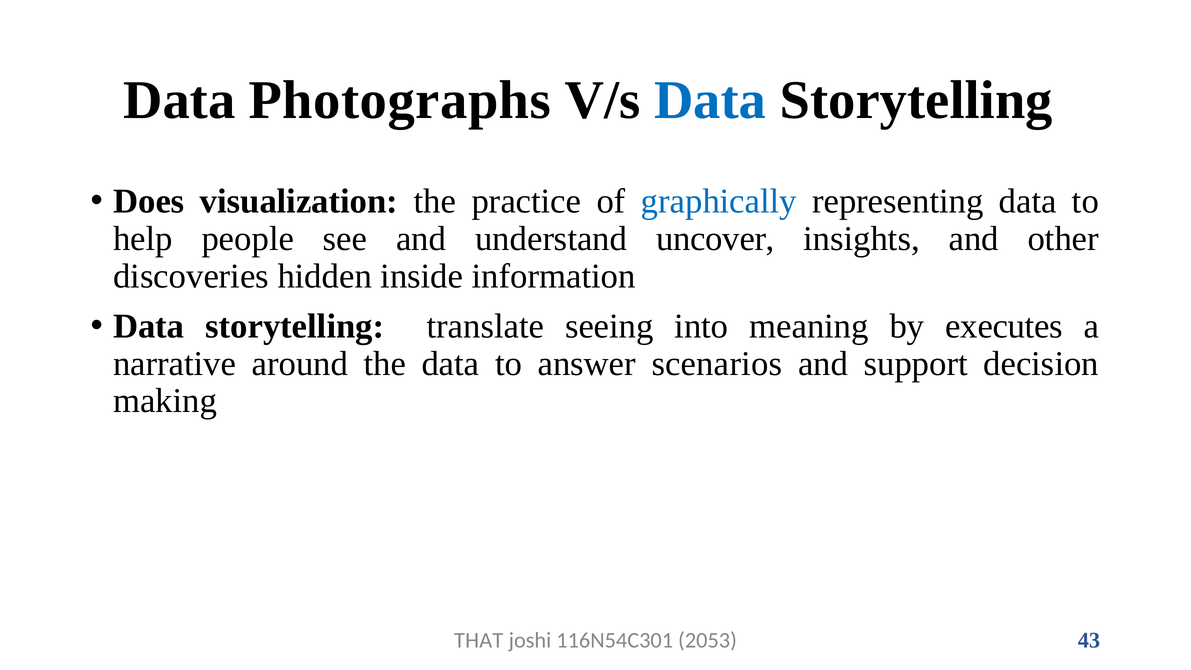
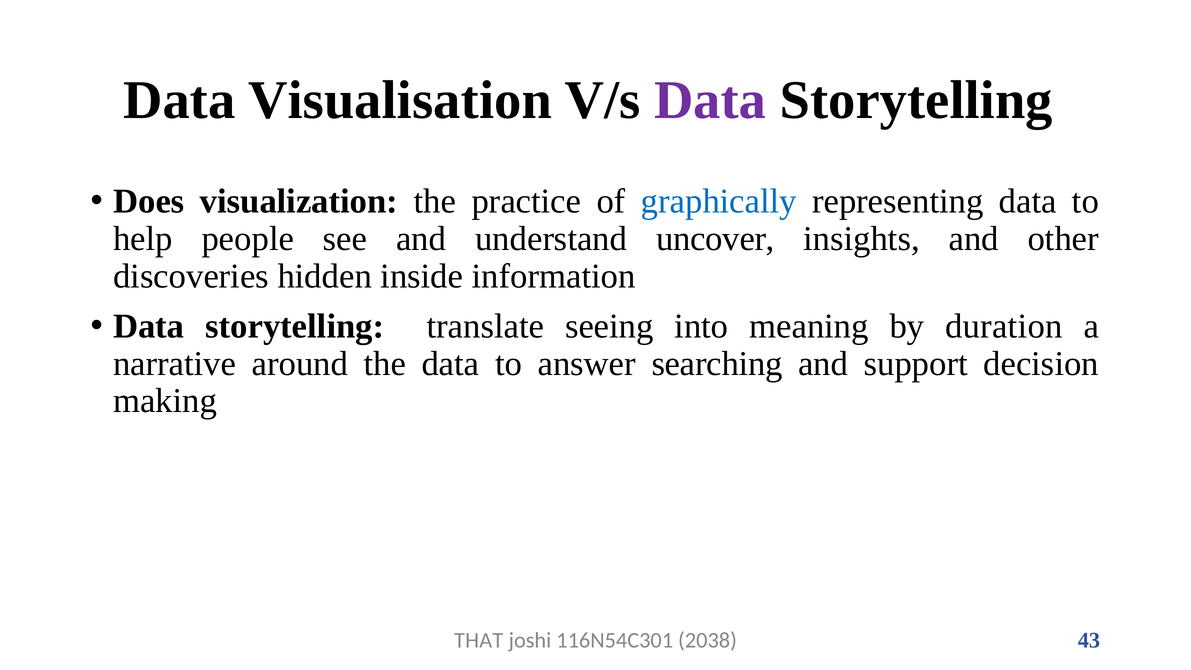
Photographs: Photographs -> Visualisation
Data at (710, 100) colour: blue -> purple
executes: executes -> duration
scenarios: scenarios -> searching
2053: 2053 -> 2038
